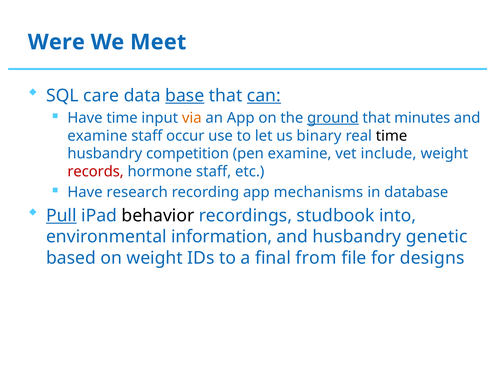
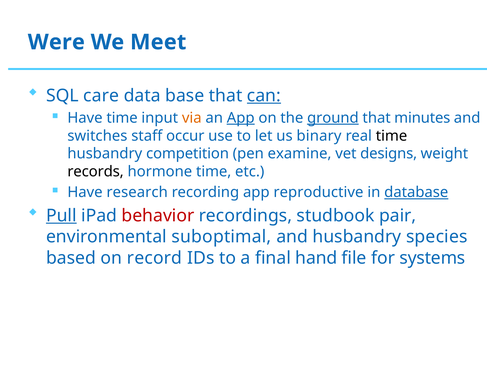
base underline: present -> none
App at (241, 118) underline: none -> present
examine at (97, 135): examine -> switches
include: include -> designs
records colour: red -> black
hormone staff: staff -> time
mechanisms: mechanisms -> reproductive
database underline: none -> present
behavior colour: black -> red
into: into -> pair
information: information -> suboptimal
genetic: genetic -> species
on weight: weight -> record
from: from -> hand
designs: designs -> systems
